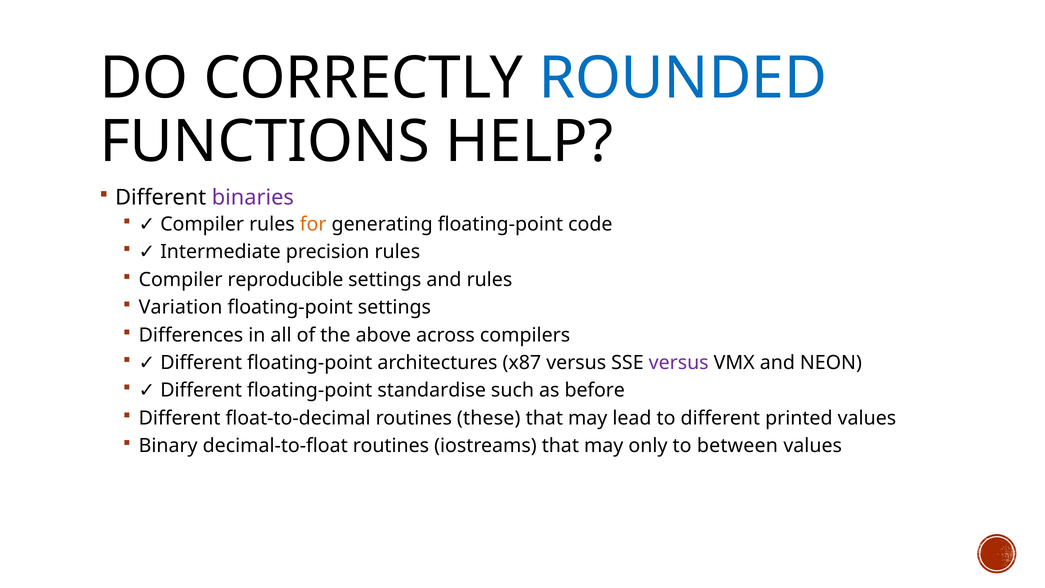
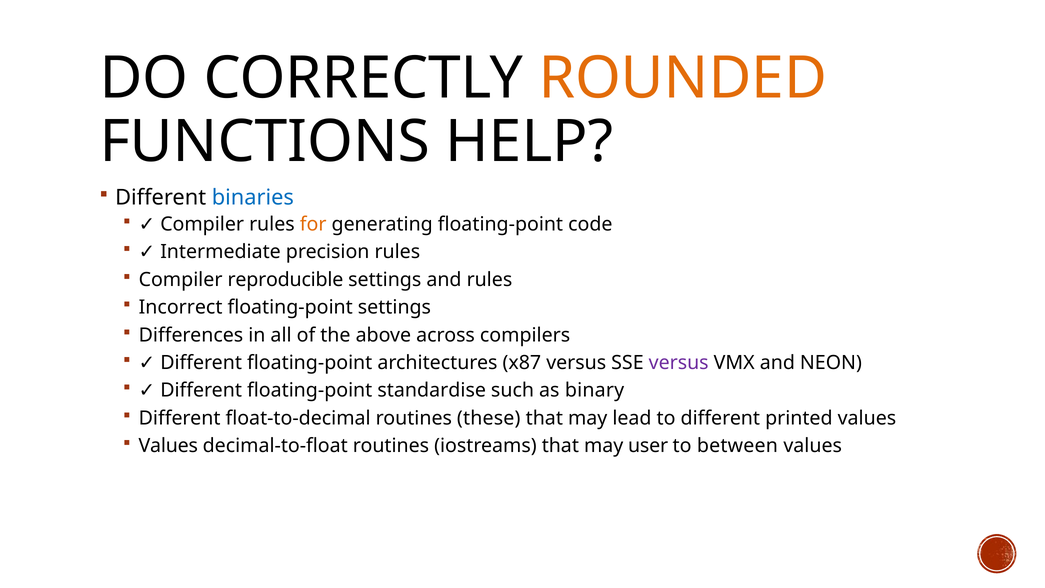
ROUNDED colour: blue -> orange
binaries colour: purple -> blue
Variation: Variation -> Incorrect
before: before -> binary
Binary at (168, 446): Binary -> Values
only: only -> user
